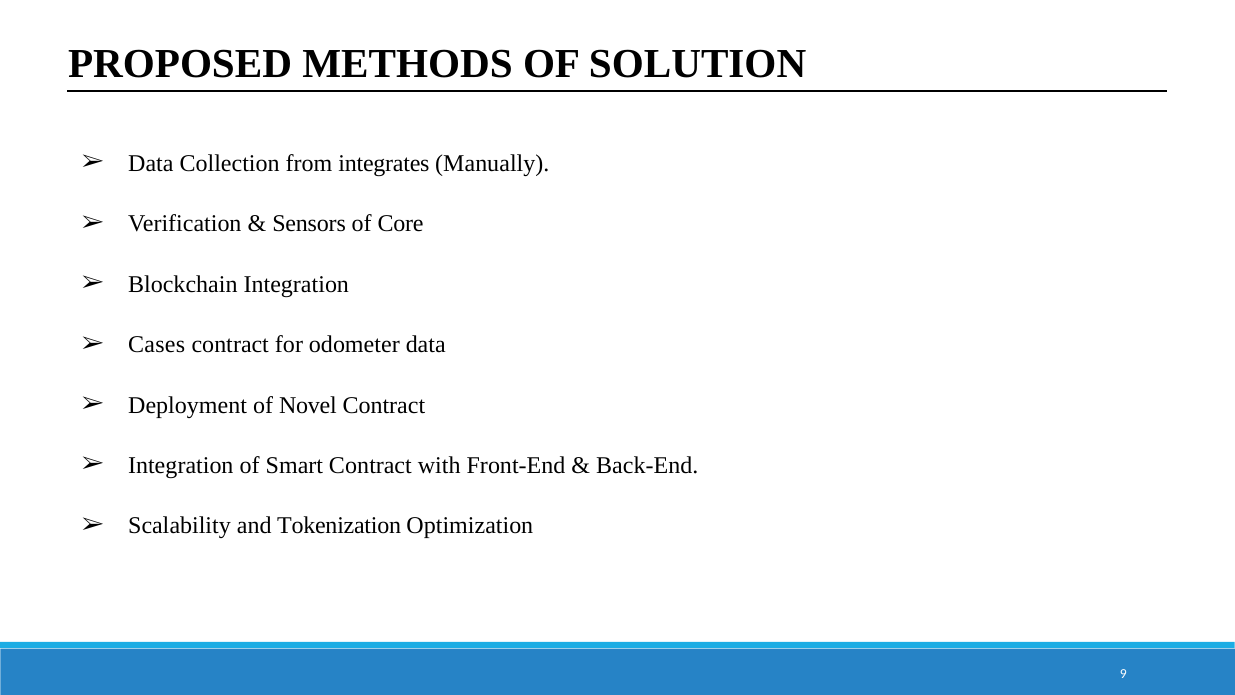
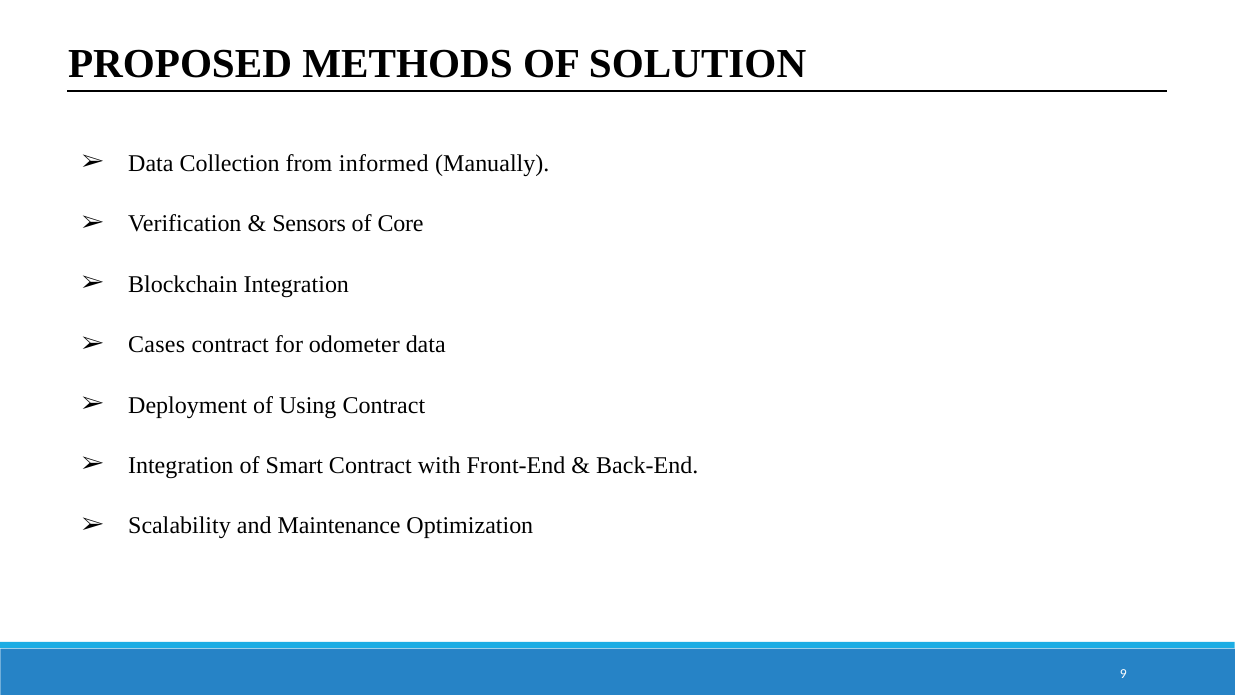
integrates: integrates -> informed
Novel: Novel -> Using
Tokenization: Tokenization -> Maintenance
